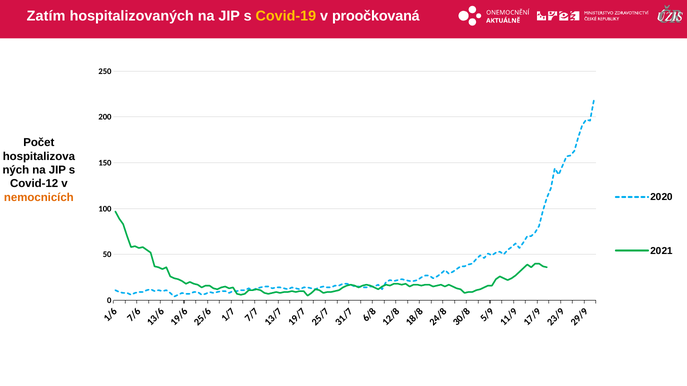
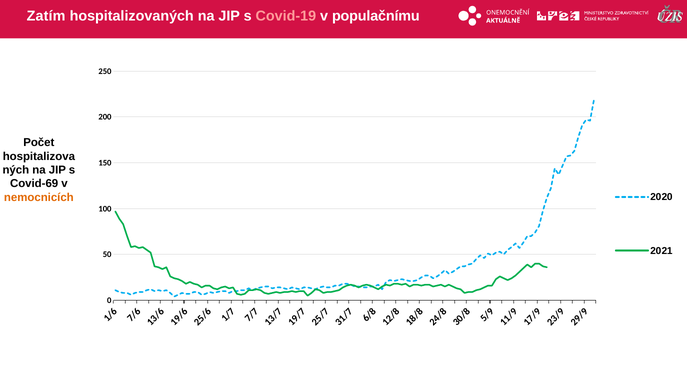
Covid-19 colour: yellow -> pink
proočkovaná: proočkovaná -> populačnímu
Covid-12: Covid-12 -> Covid-69
